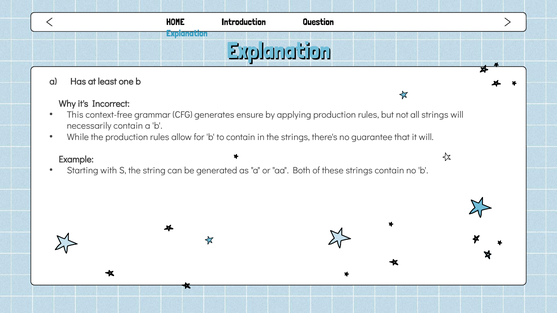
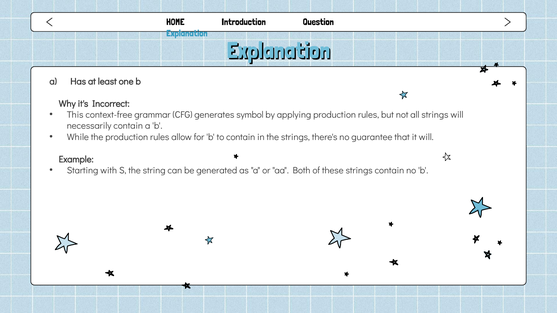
ensure: ensure -> symbol
